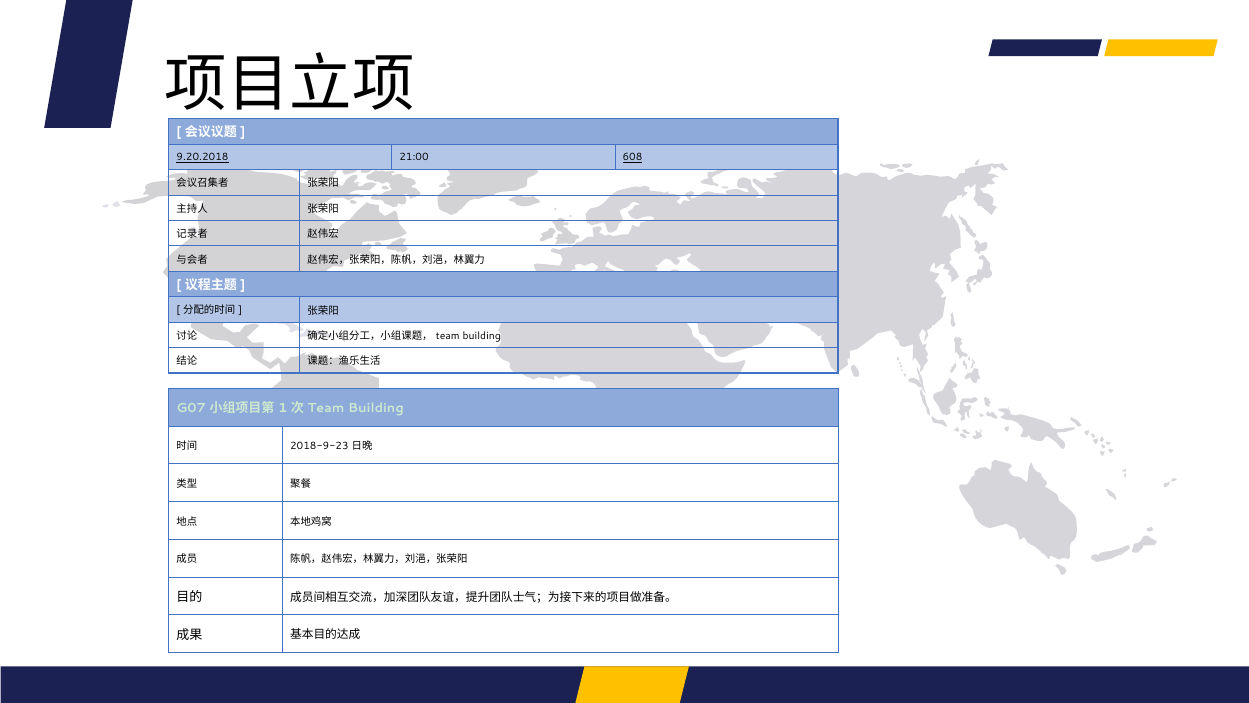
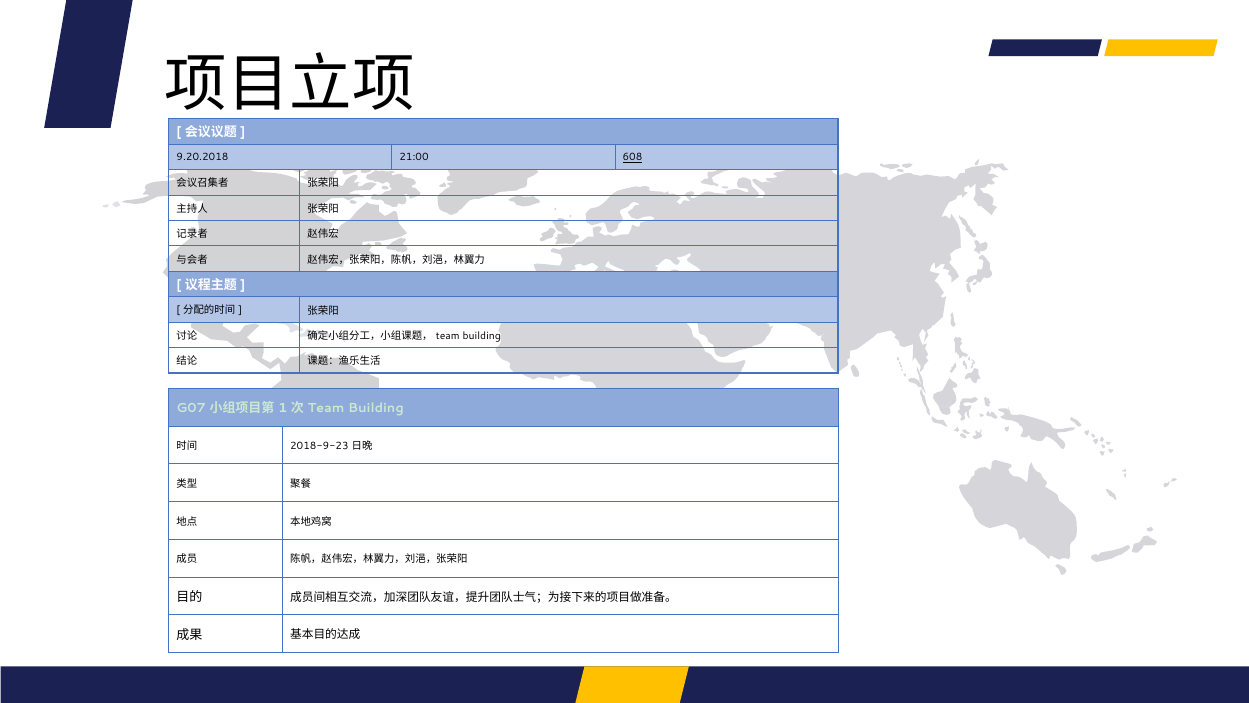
9.20.2018 underline: present -> none
